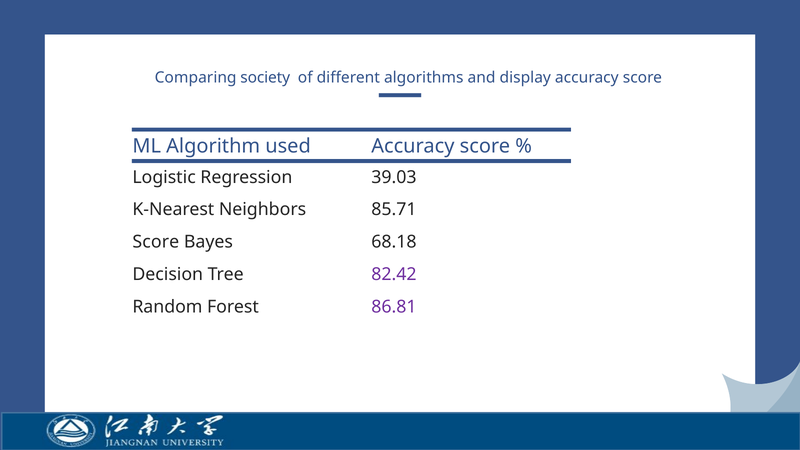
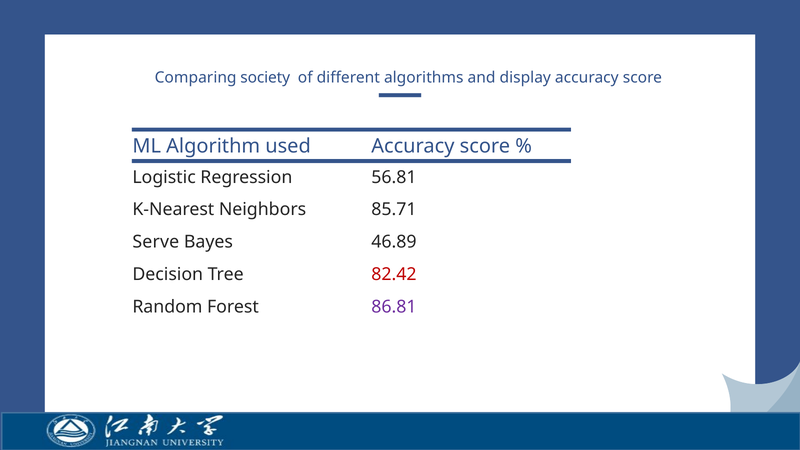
39.03: 39.03 -> 56.81
Score at (156, 242): Score -> Serve
68.18: 68.18 -> 46.89
82.42 colour: purple -> red
